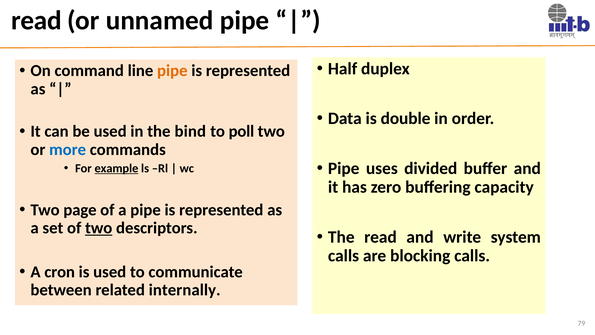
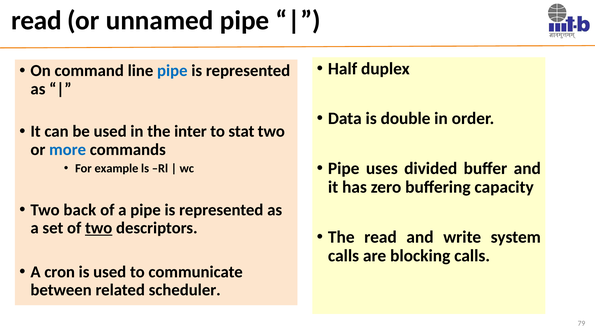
pipe at (172, 71) colour: orange -> blue
bind: bind -> inter
poll: poll -> stat
example underline: present -> none
page: page -> back
internally: internally -> scheduler
